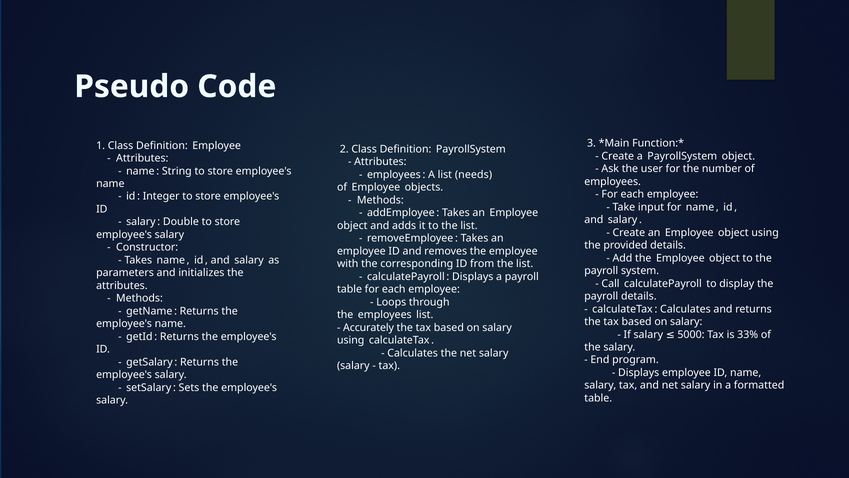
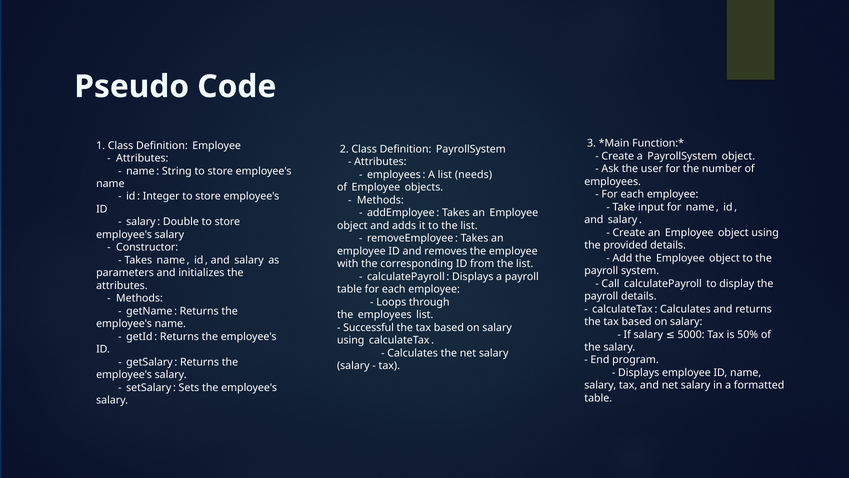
Accurately: Accurately -> Successful
33%: 33% -> 50%
